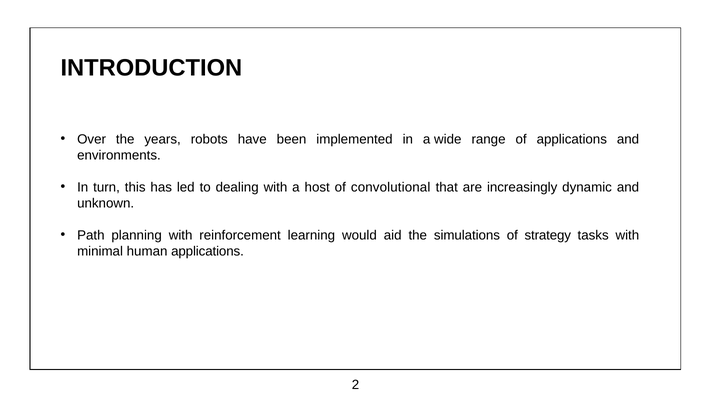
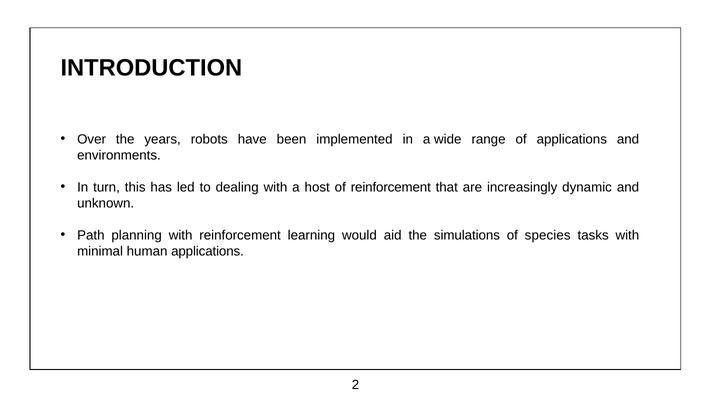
of convolutional: convolutional -> reinforcement
strategy: strategy -> species
